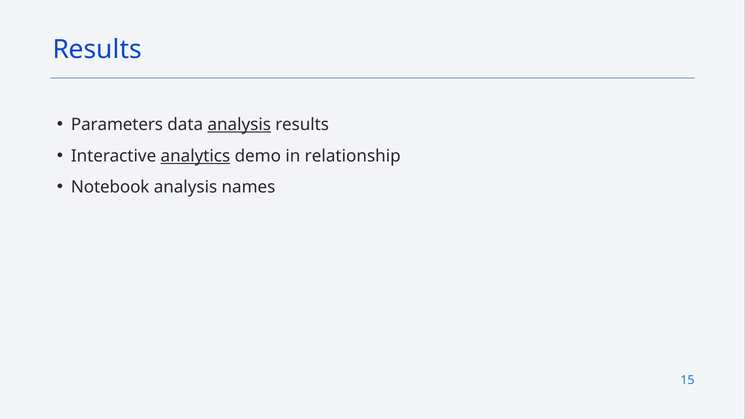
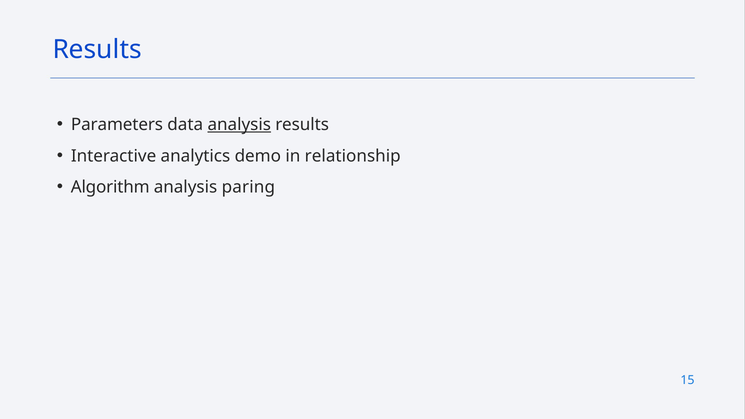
analytics underline: present -> none
Notebook: Notebook -> Algorithm
names: names -> paring
